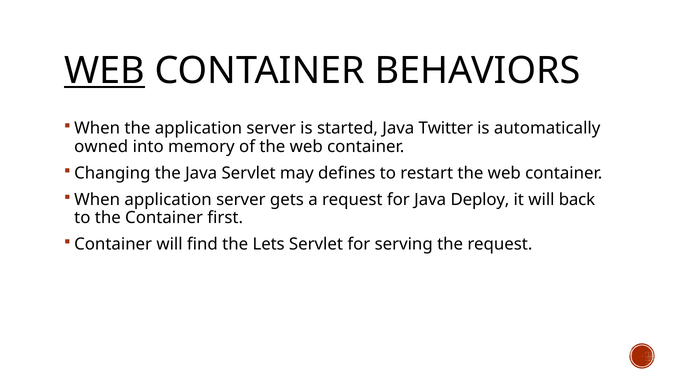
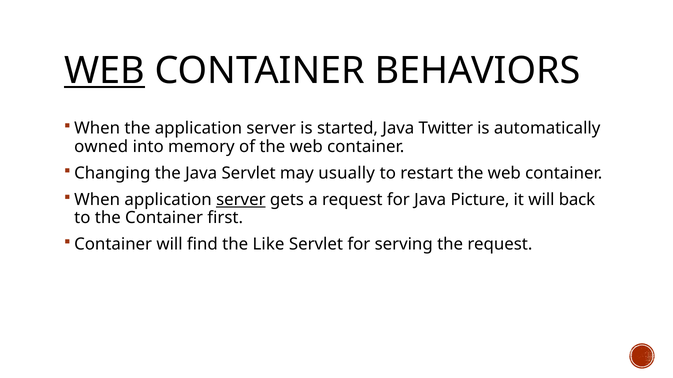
defines: defines -> usually
server at (241, 200) underline: none -> present
Deploy: Deploy -> Picture
Lets: Lets -> Like
